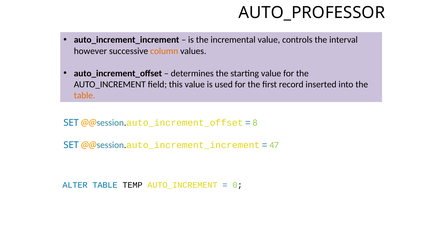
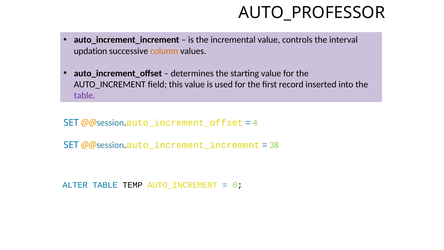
however: however -> updation
table at (85, 95) colour: orange -> purple
8: 8 -> 4
47: 47 -> 38
